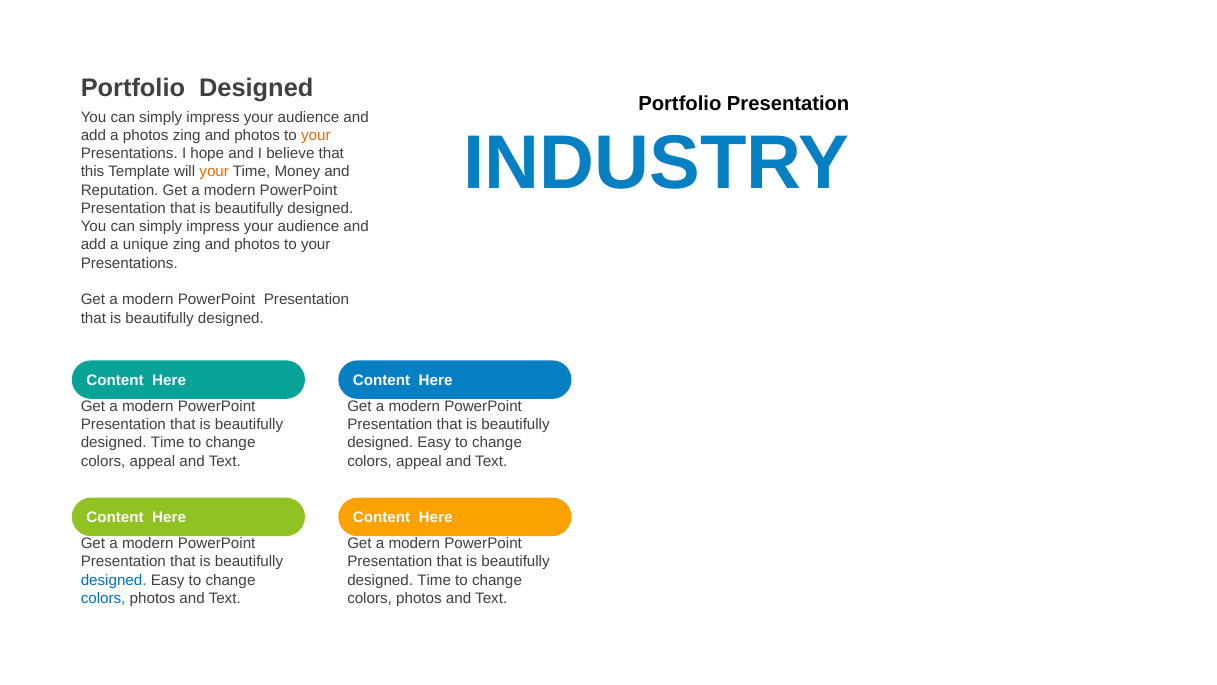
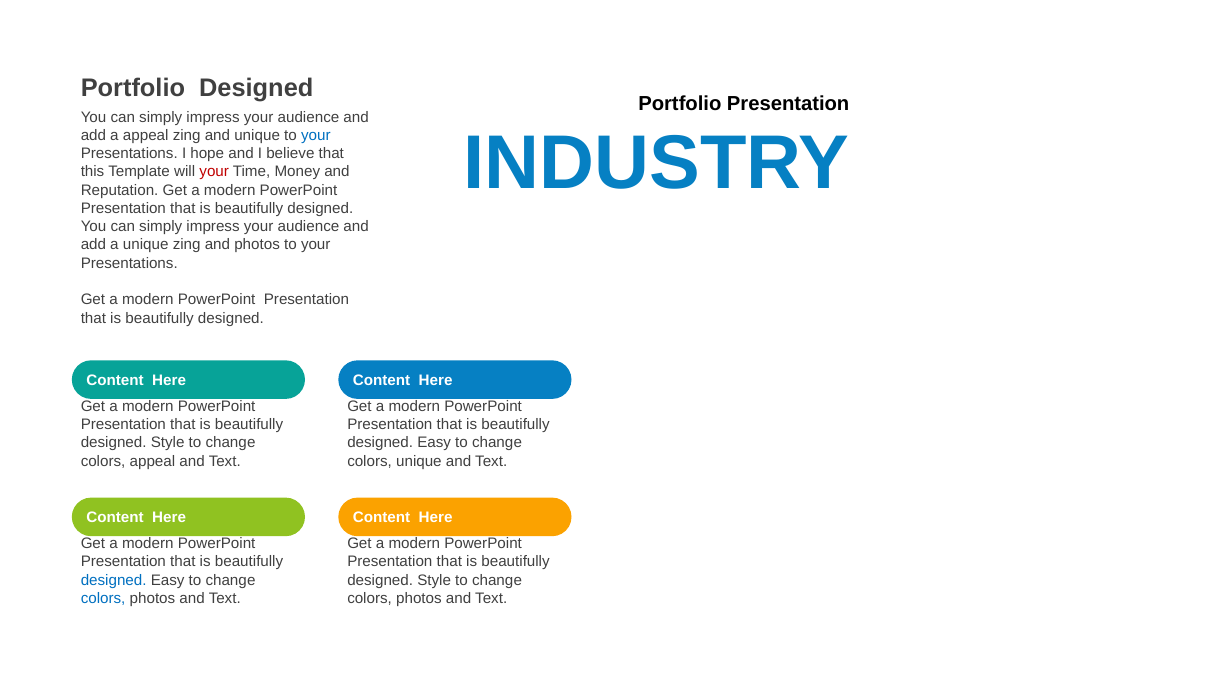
a photos: photos -> appeal
photos at (257, 135): photos -> unique
your at (316, 135) colour: orange -> blue
your at (214, 172) colour: orange -> red
Time at (168, 442): Time -> Style
appeal at (419, 461): appeal -> unique
Time at (434, 580): Time -> Style
